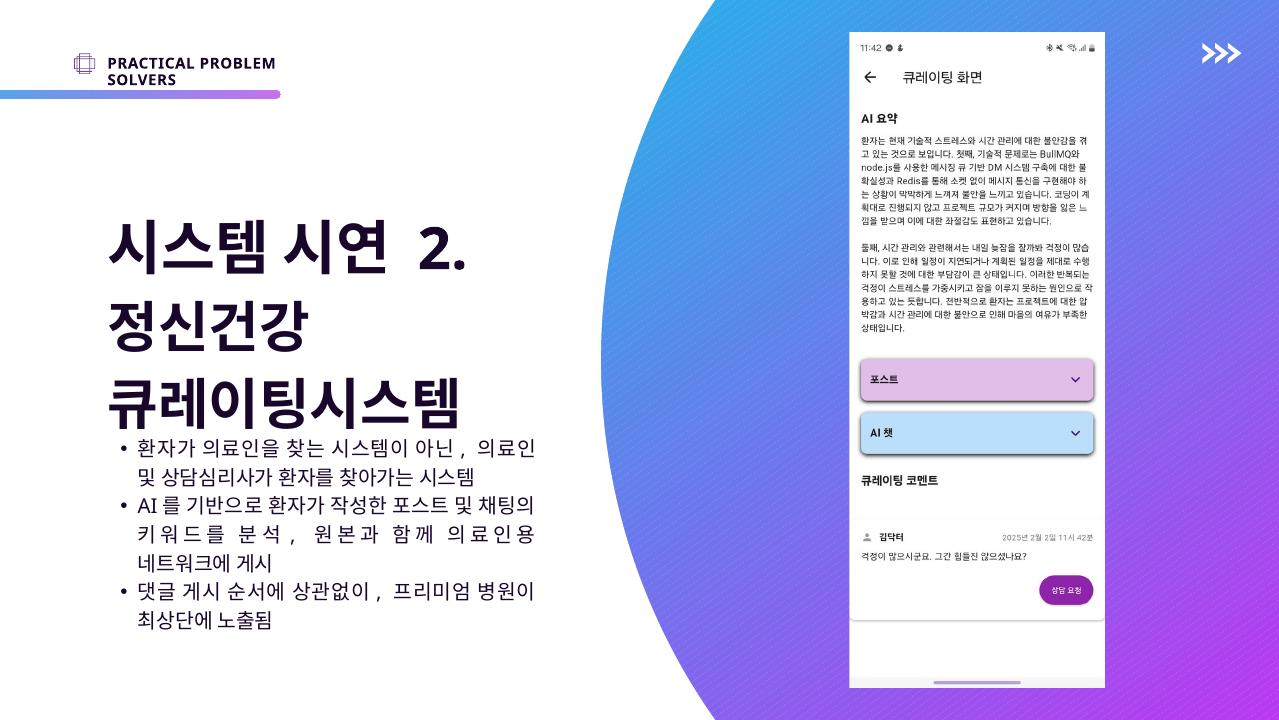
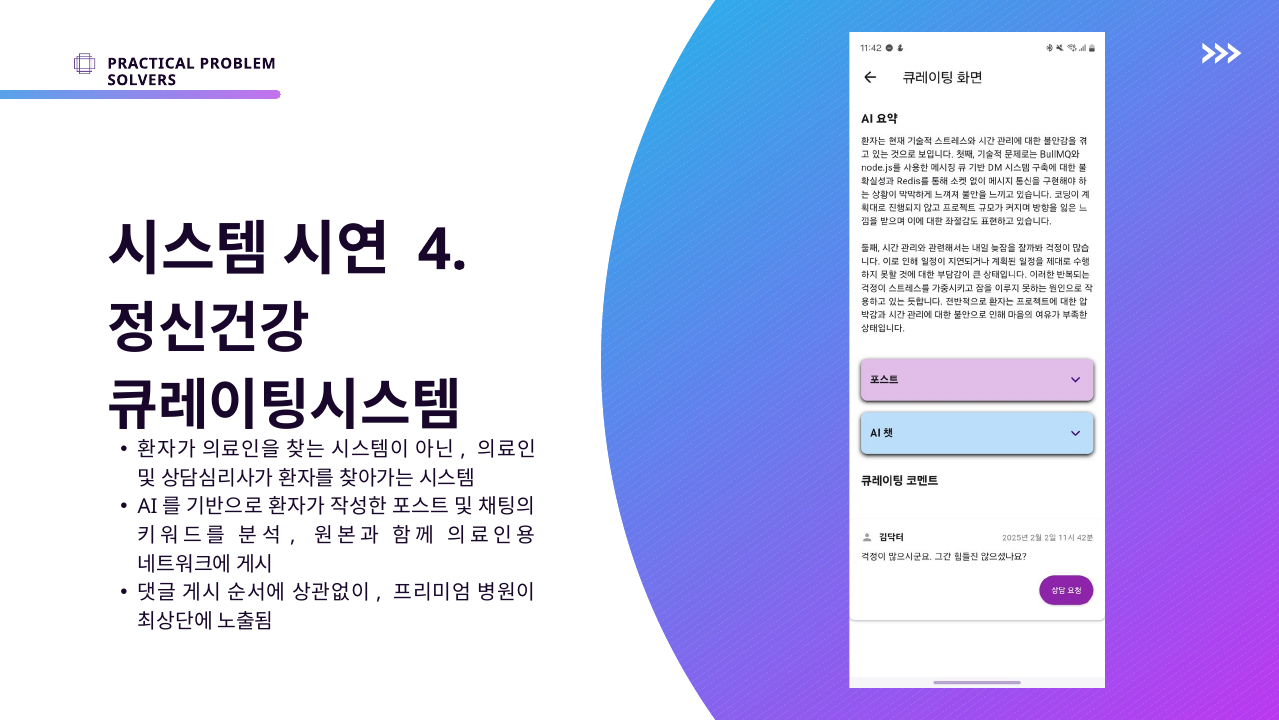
2: 2 -> 4
